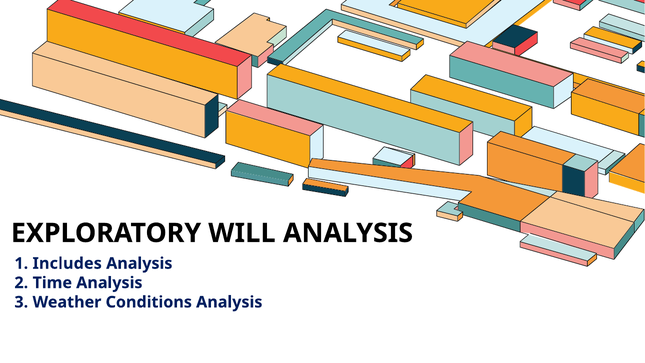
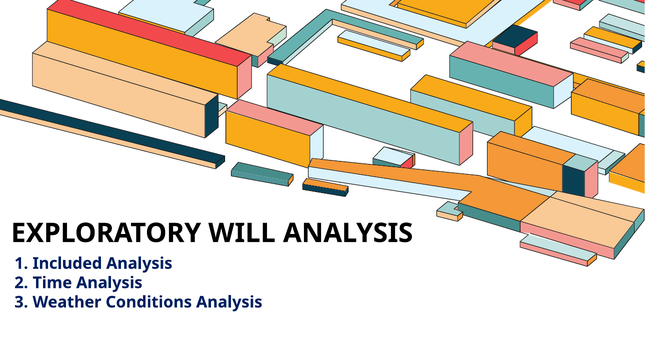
Includes: Includes -> Included
